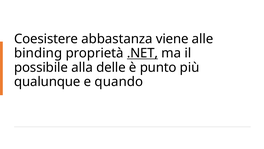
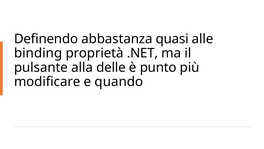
Coesistere: Coesistere -> Definendo
viene: viene -> quasi
.NET underline: present -> none
possibile: possibile -> pulsante
qualunque: qualunque -> modificare
